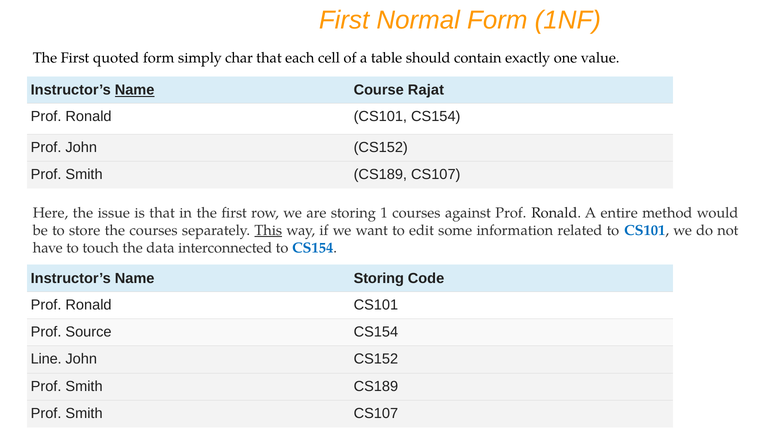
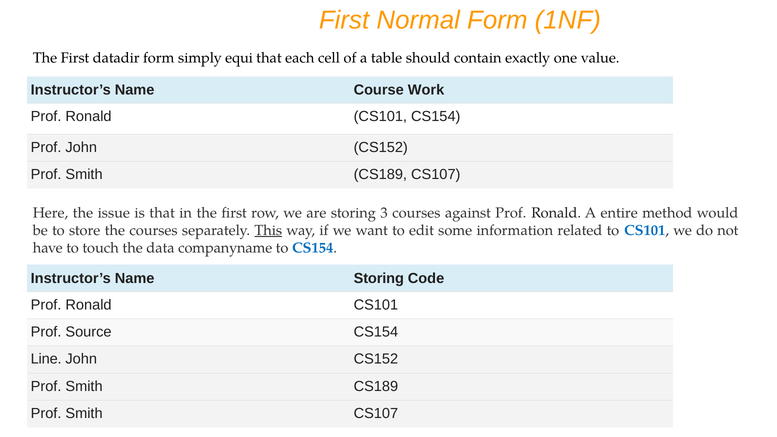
quoted: quoted -> datadir
char: char -> equi
Name at (135, 90) underline: present -> none
Rajat: Rajat -> Work
1: 1 -> 3
interconnected: interconnected -> companyname
